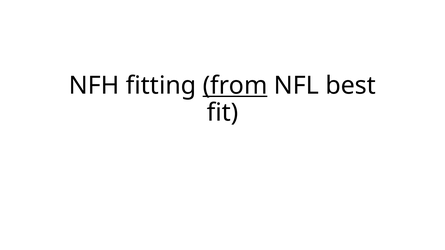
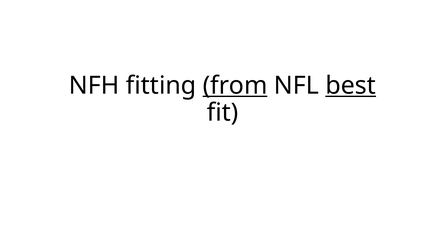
best underline: none -> present
